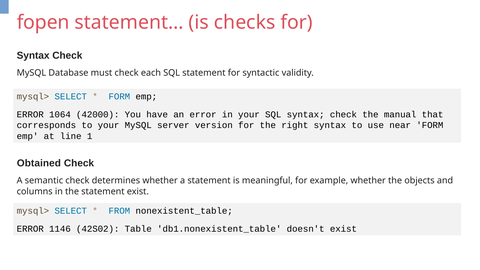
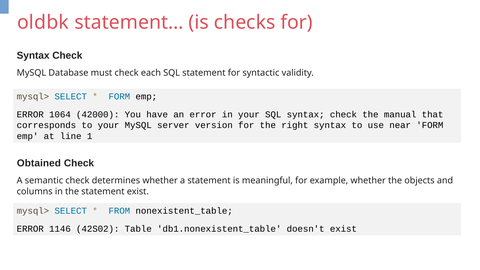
fopen: fopen -> oldbk
